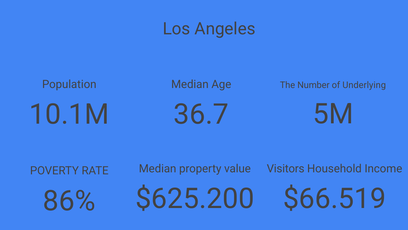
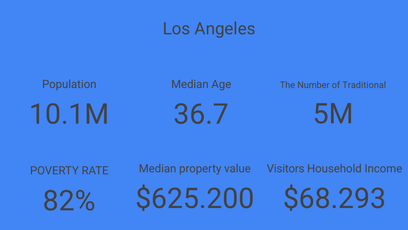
Underlying: Underlying -> Traditional
$66.519: $66.519 -> $68.293
86%: 86% -> 82%
